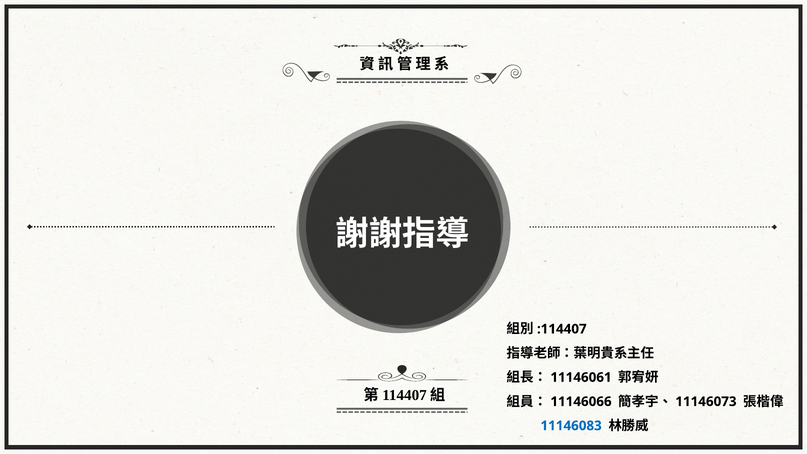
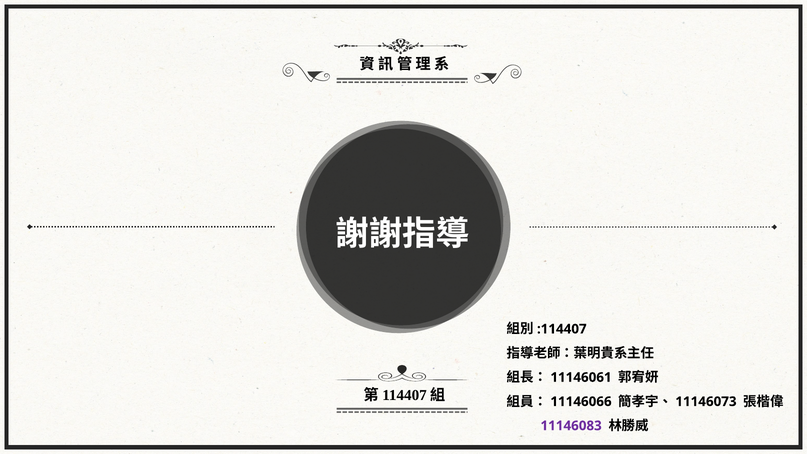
11146083 colour: blue -> purple
